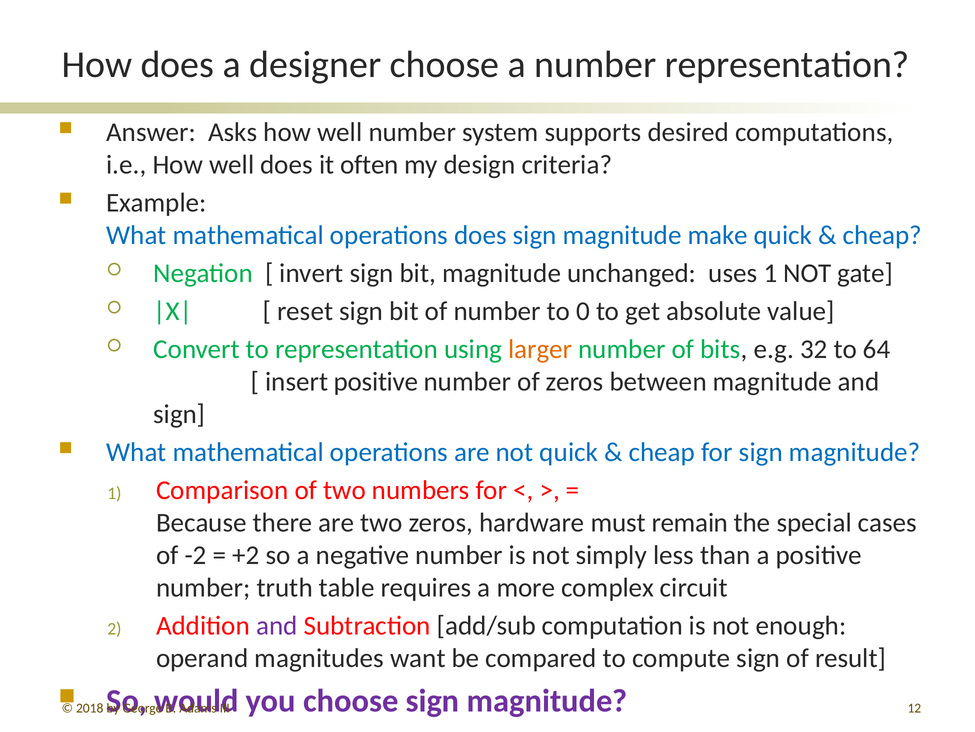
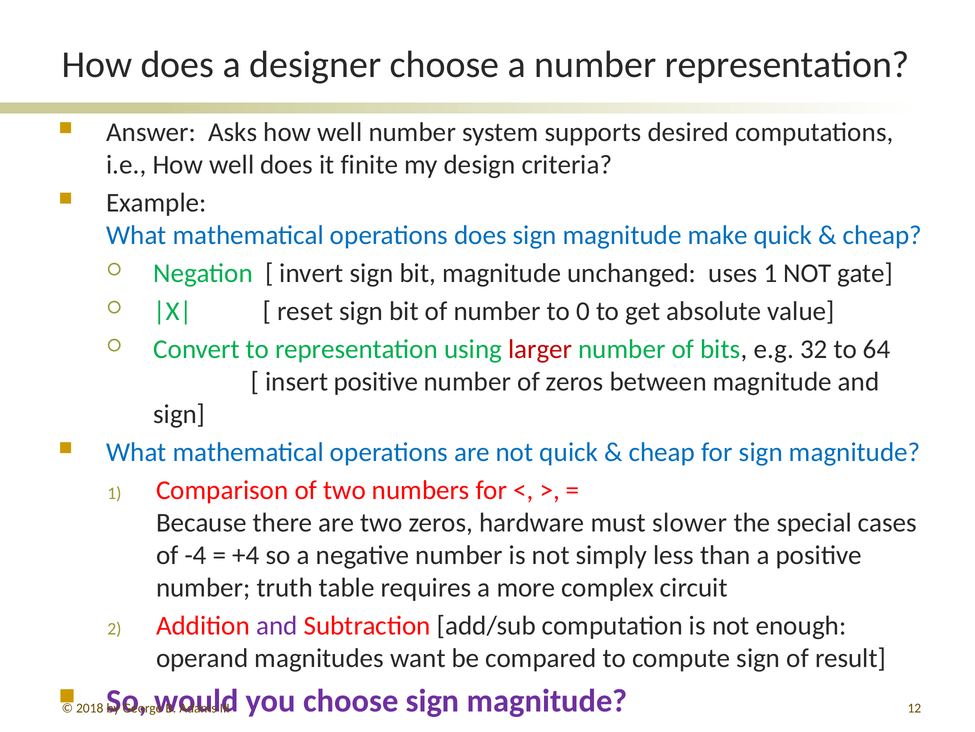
often: often -> finite
larger colour: orange -> red
remain: remain -> slower
-2: -2 -> -4
+2: +2 -> +4
